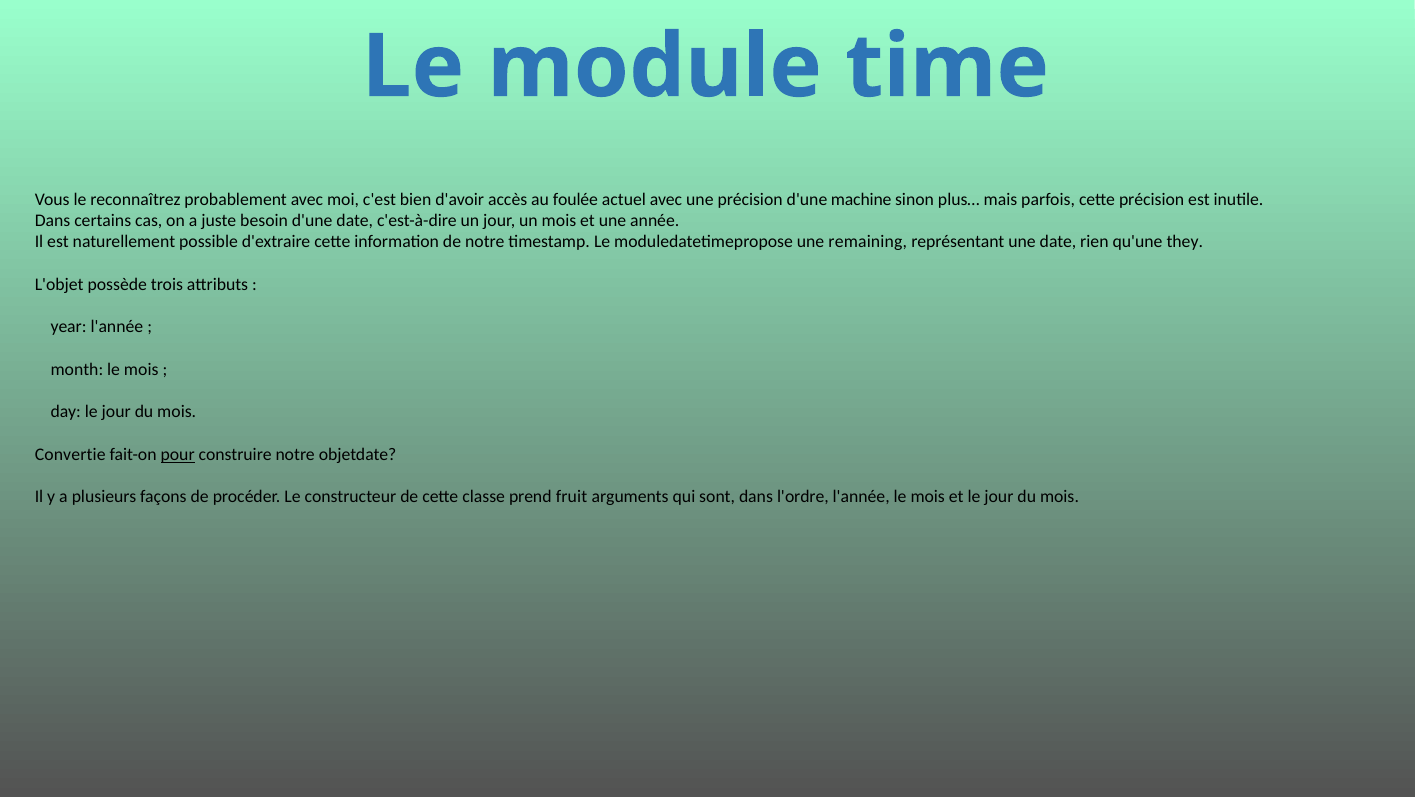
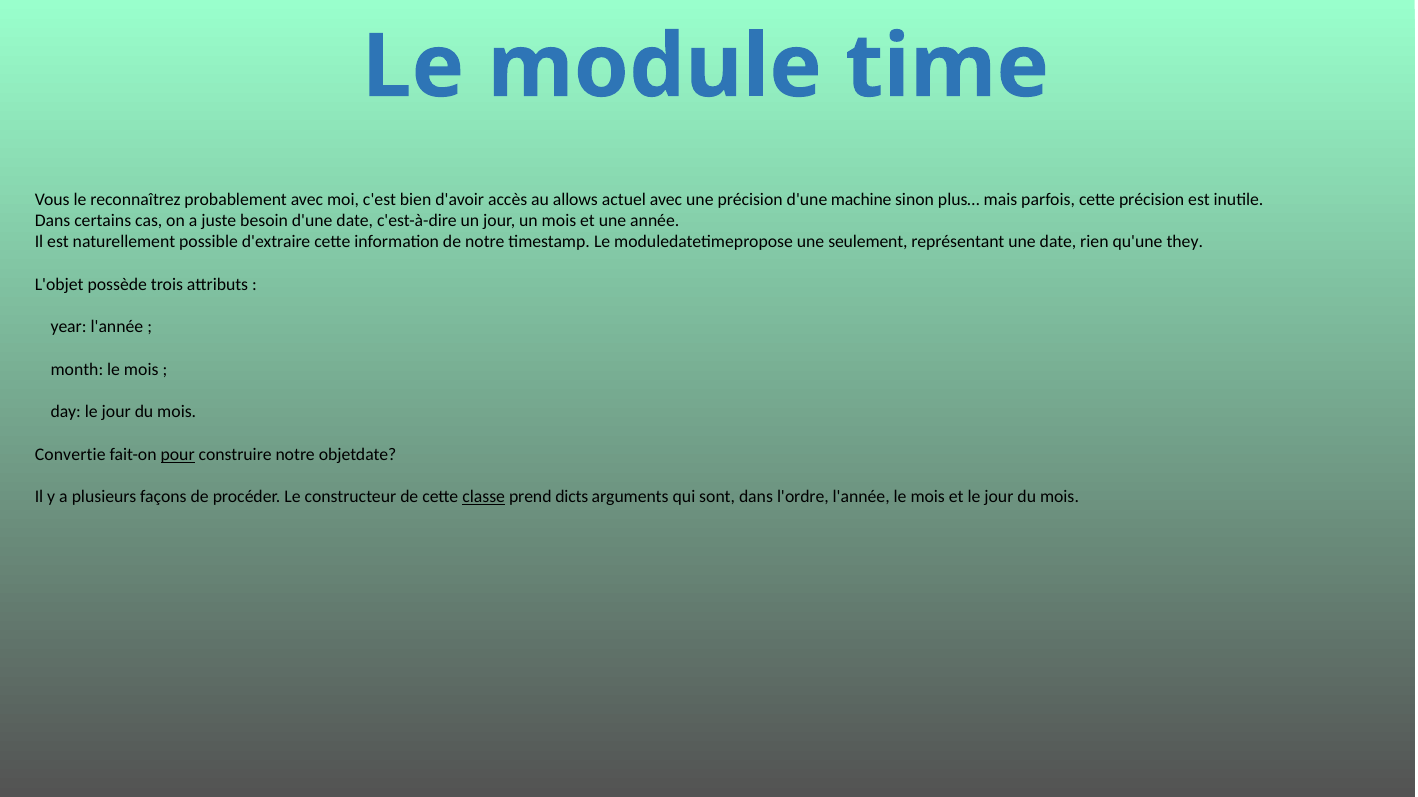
foulée: foulée -> allows
remaining: remaining -> seulement
classe underline: none -> present
fruit: fruit -> dicts
